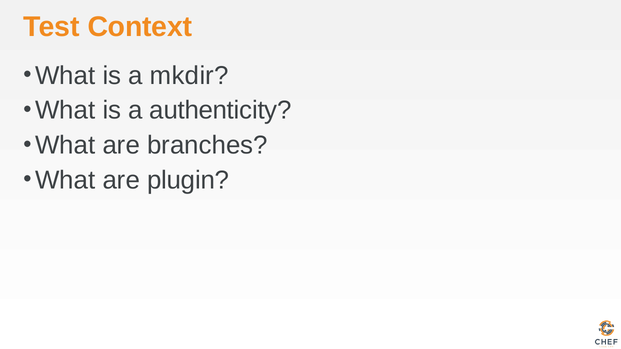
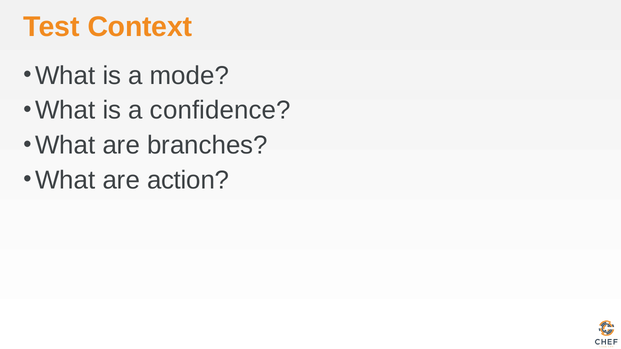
mkdir: mkdir -> mode
authenticity: authenticity -> confidence
plugin: plugin -> action
